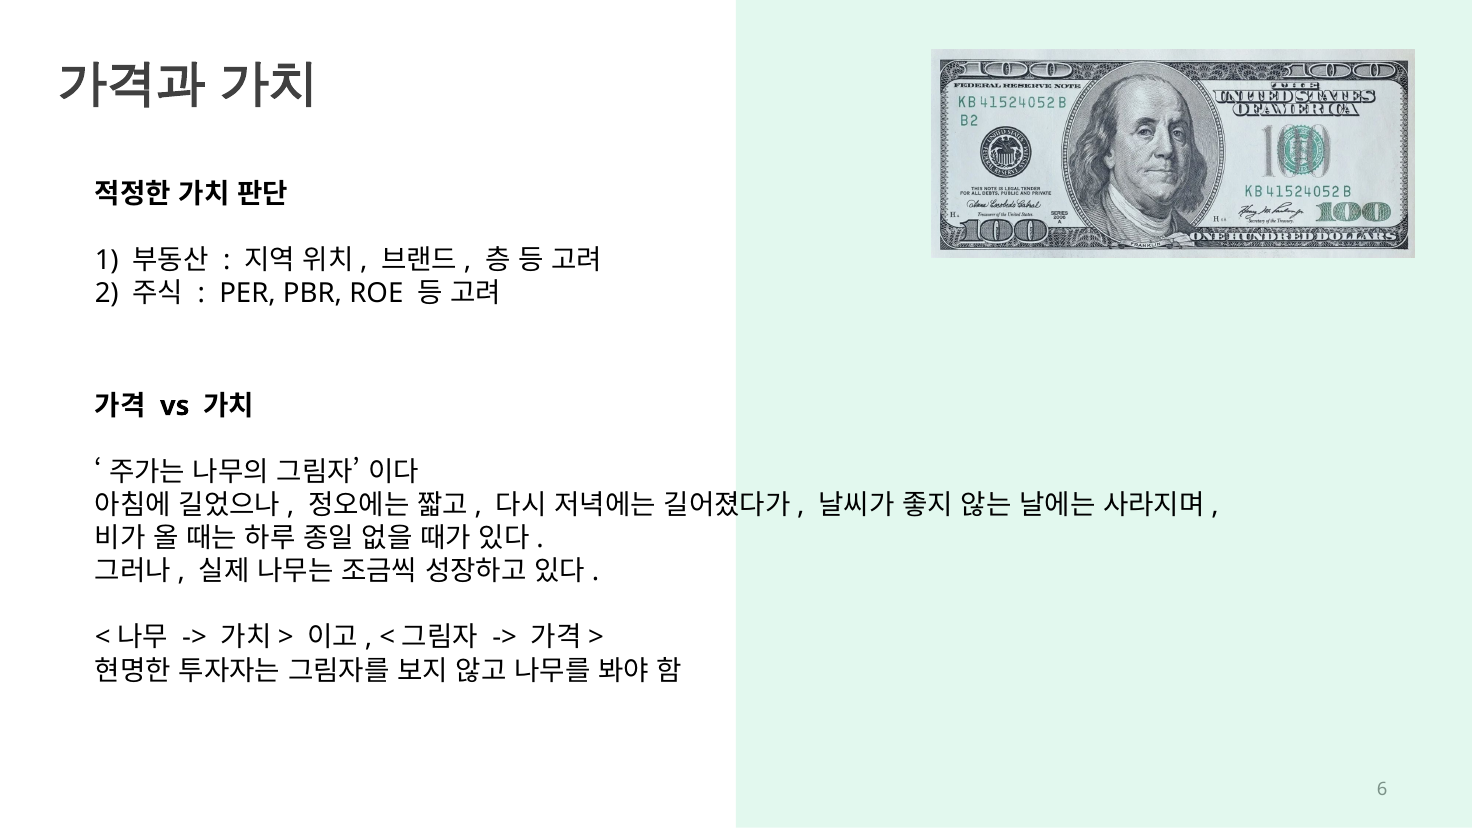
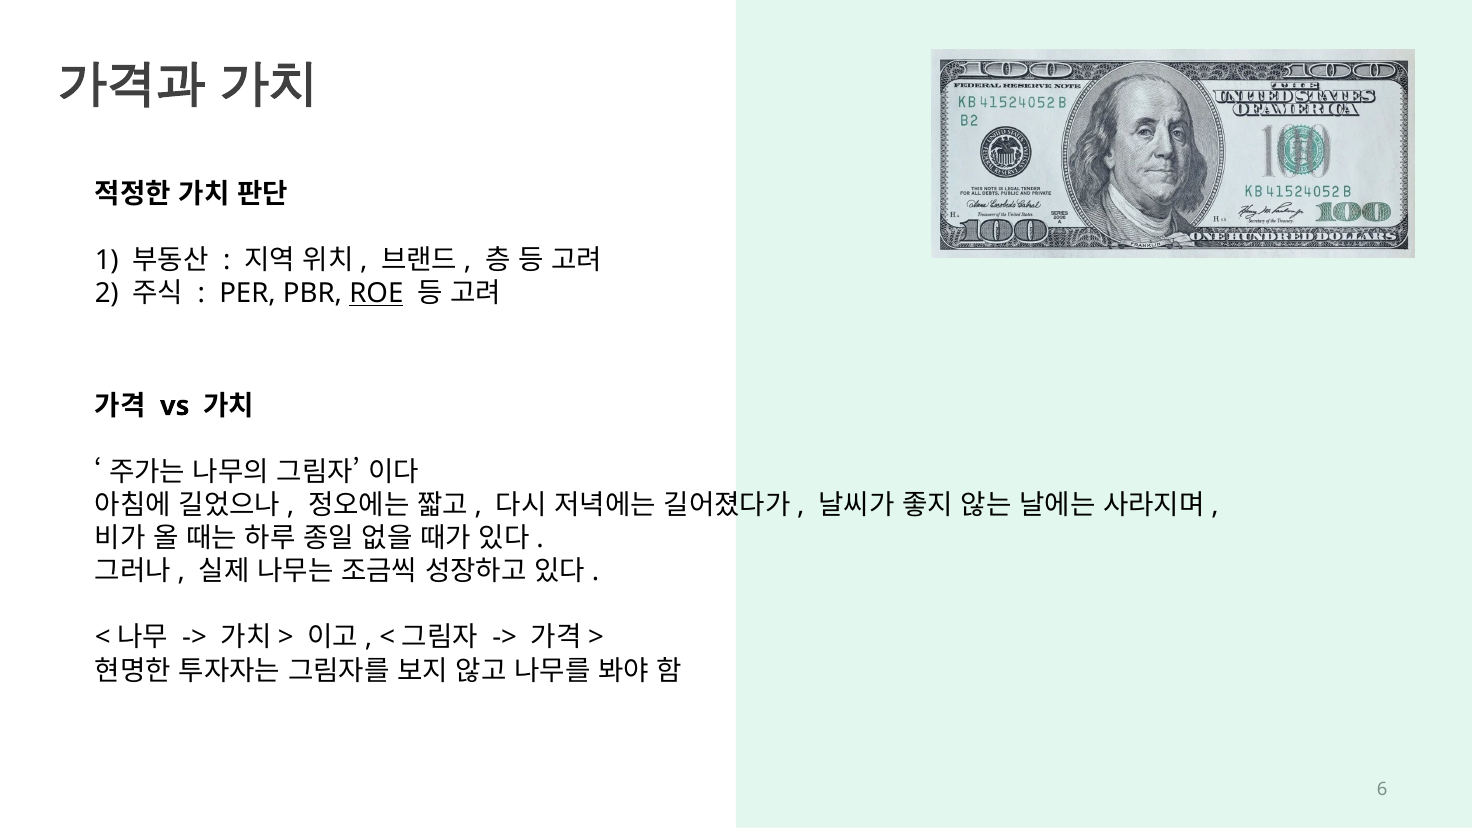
ROE underline: none -> present
